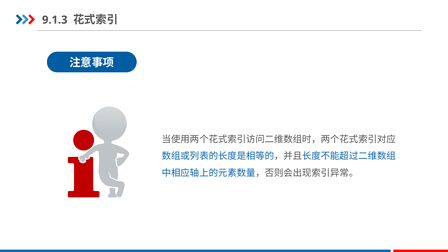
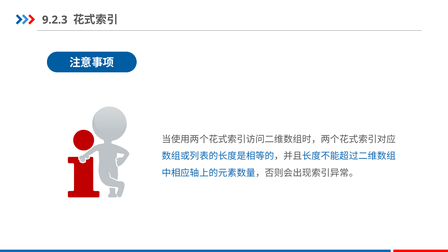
9.1.3: 9.1.3 -> 9.2.3
